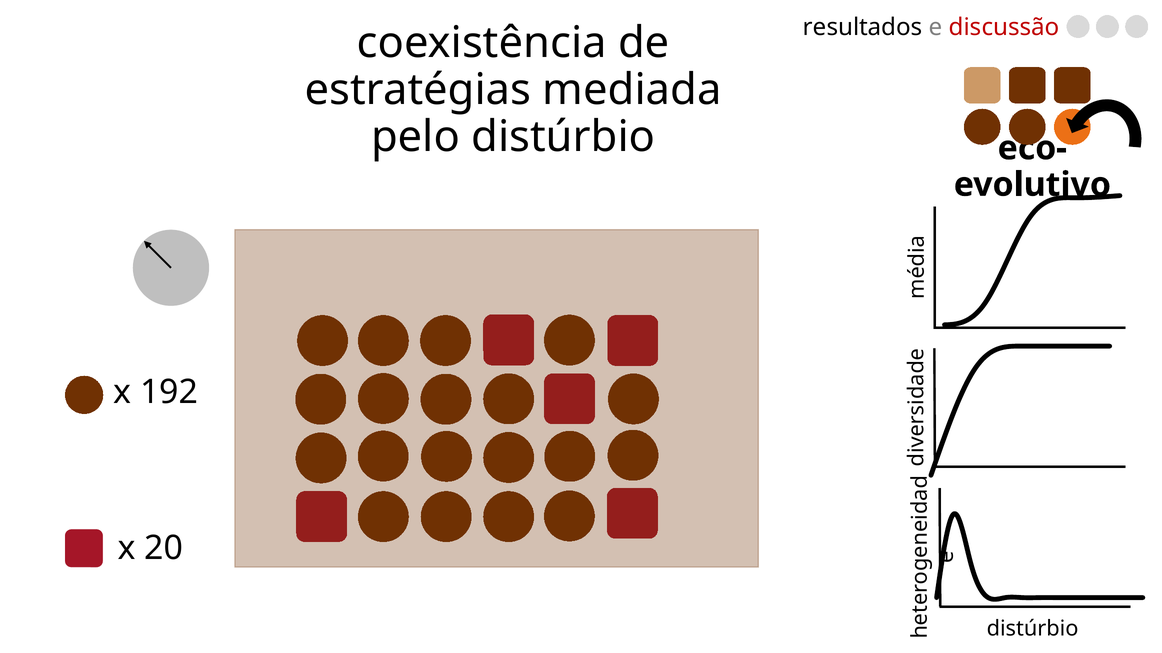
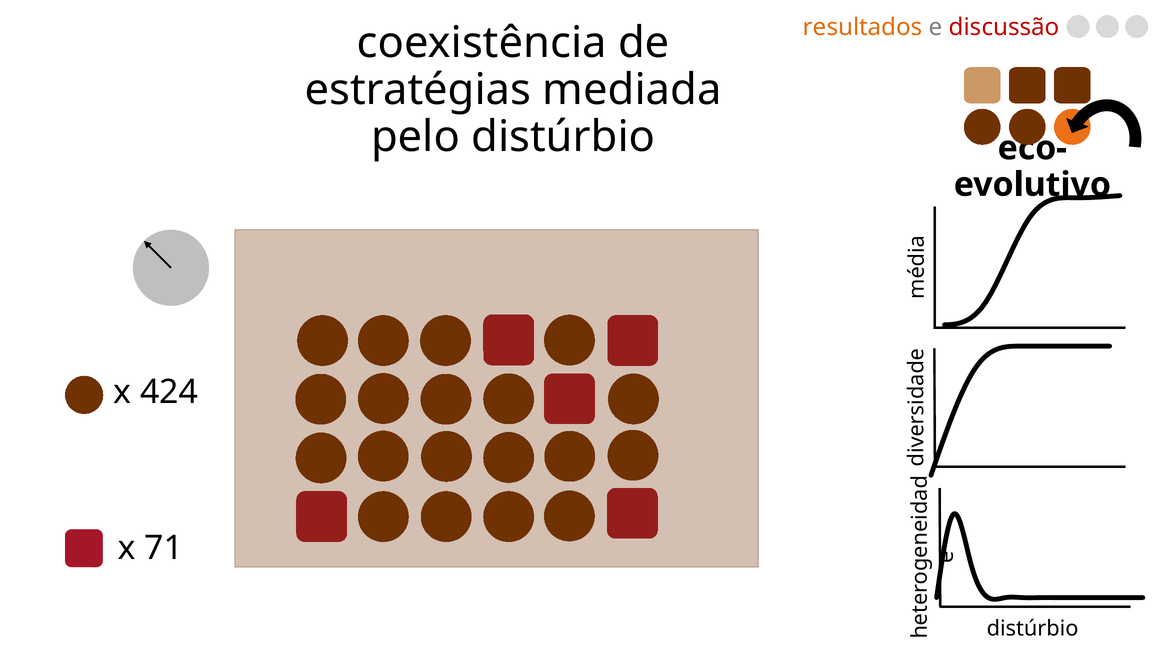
resultados colour: black -> orange
192: 192 -> 424
20: 20 -> 71
